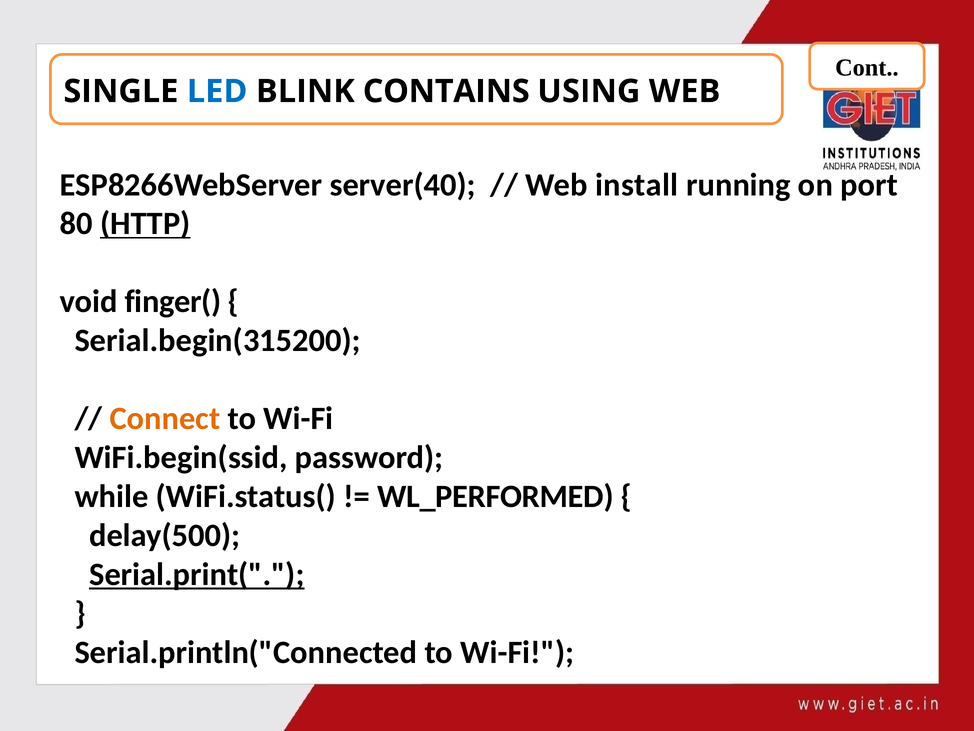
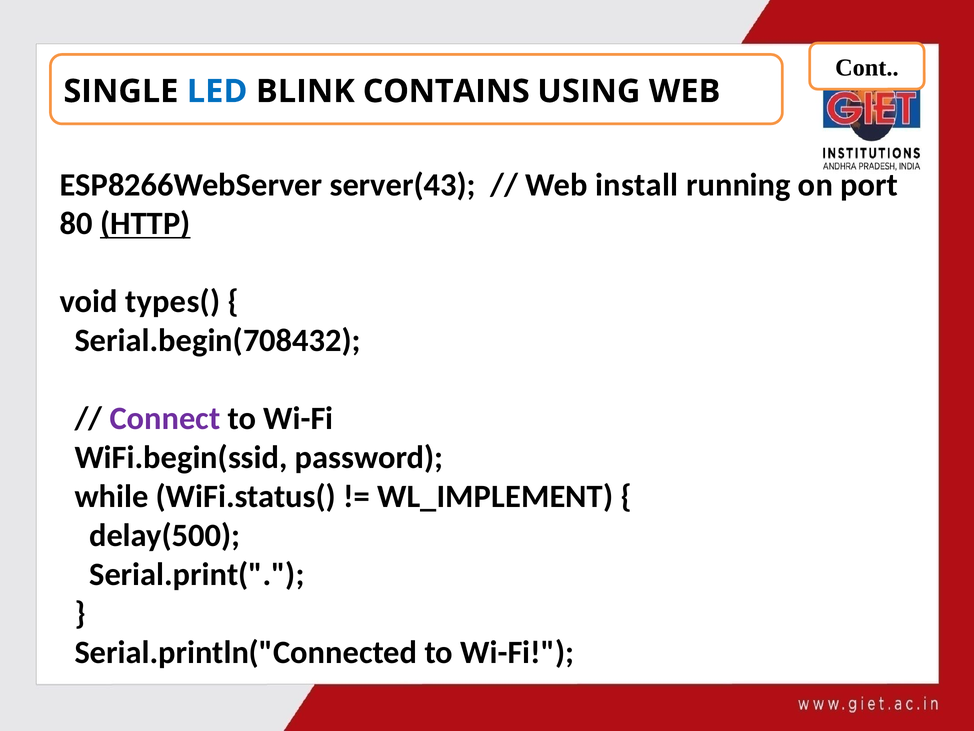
server(40: server(40 -> server(43
finger(: finger( -> types(
Serial.begin(315200: Serial.begin(315200 -> Serial.begin(708432
Connect colour: orange -> purple
WL_PERFORMED: WL_PERFORMED -> WL_IMPLEMENT
Serial.print( underline: present -> none
